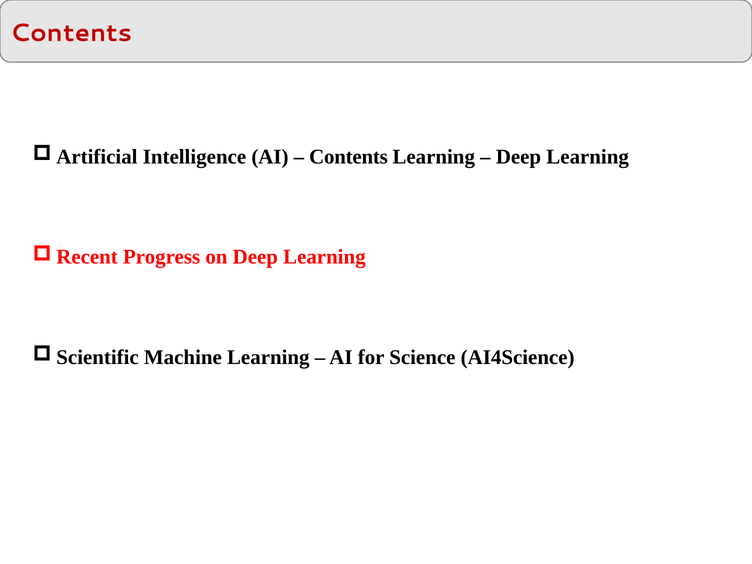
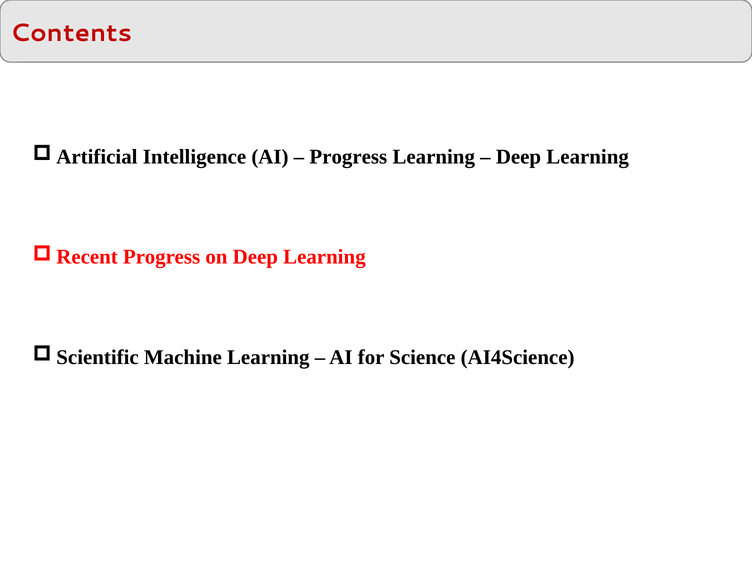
Contents at (348, 157): Contents -> Progress
